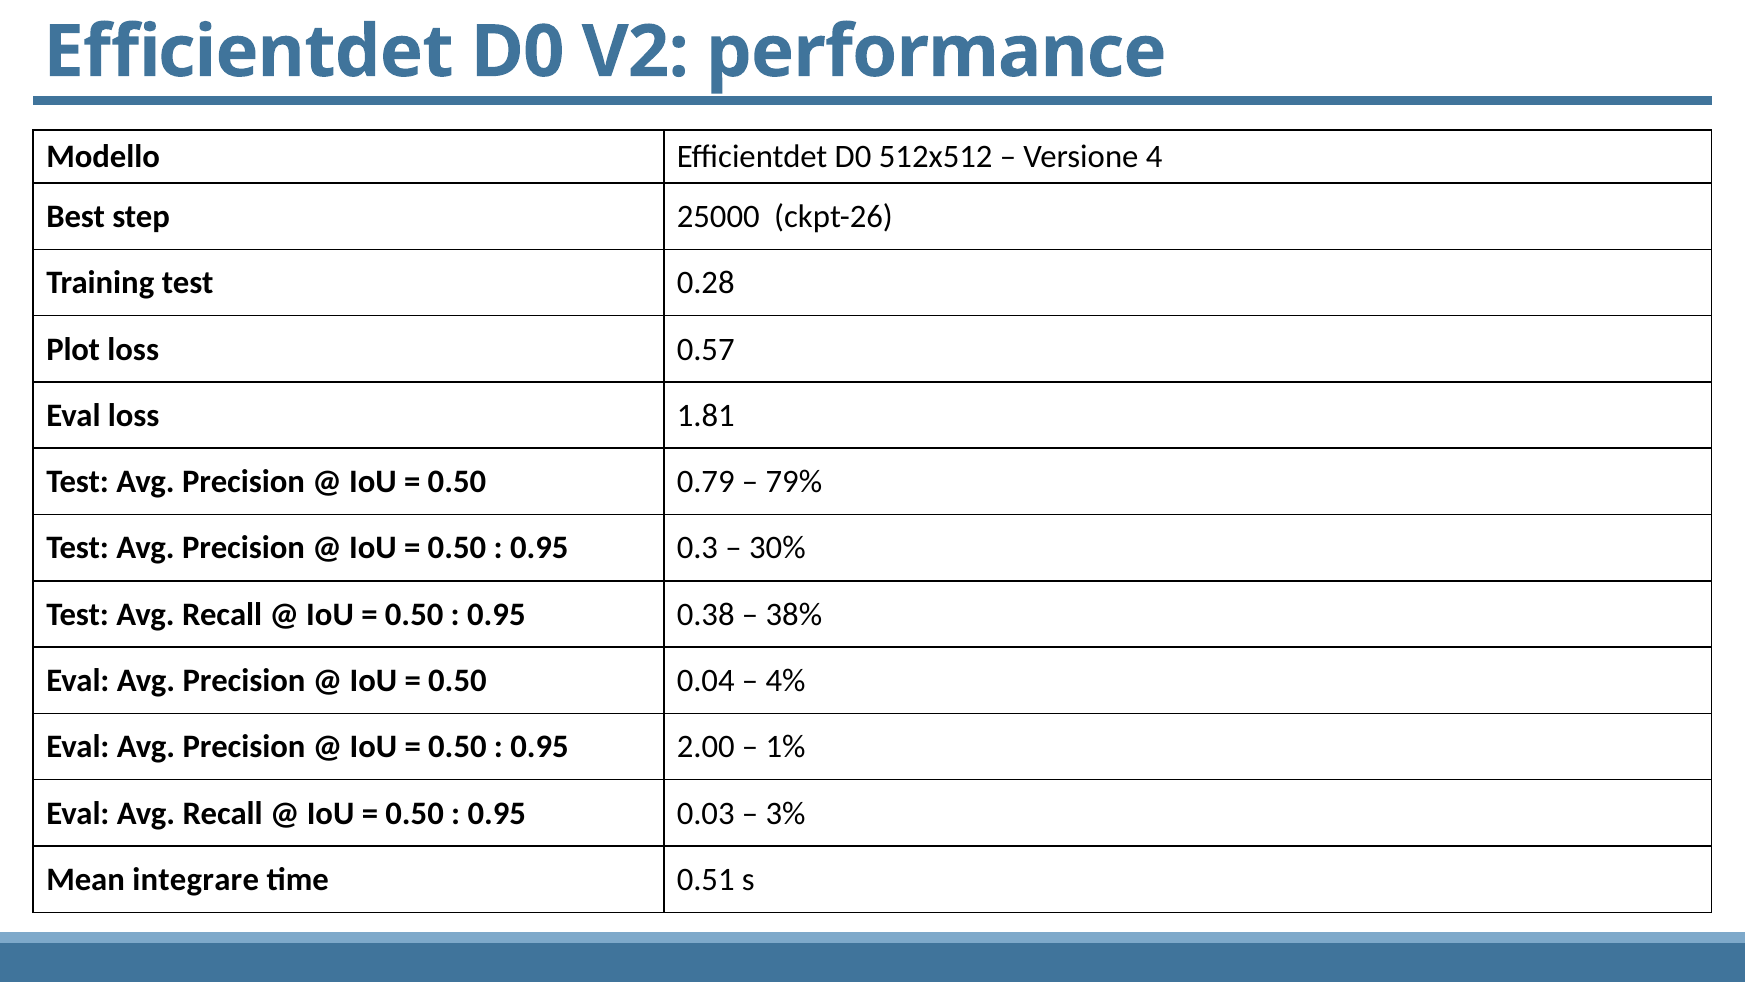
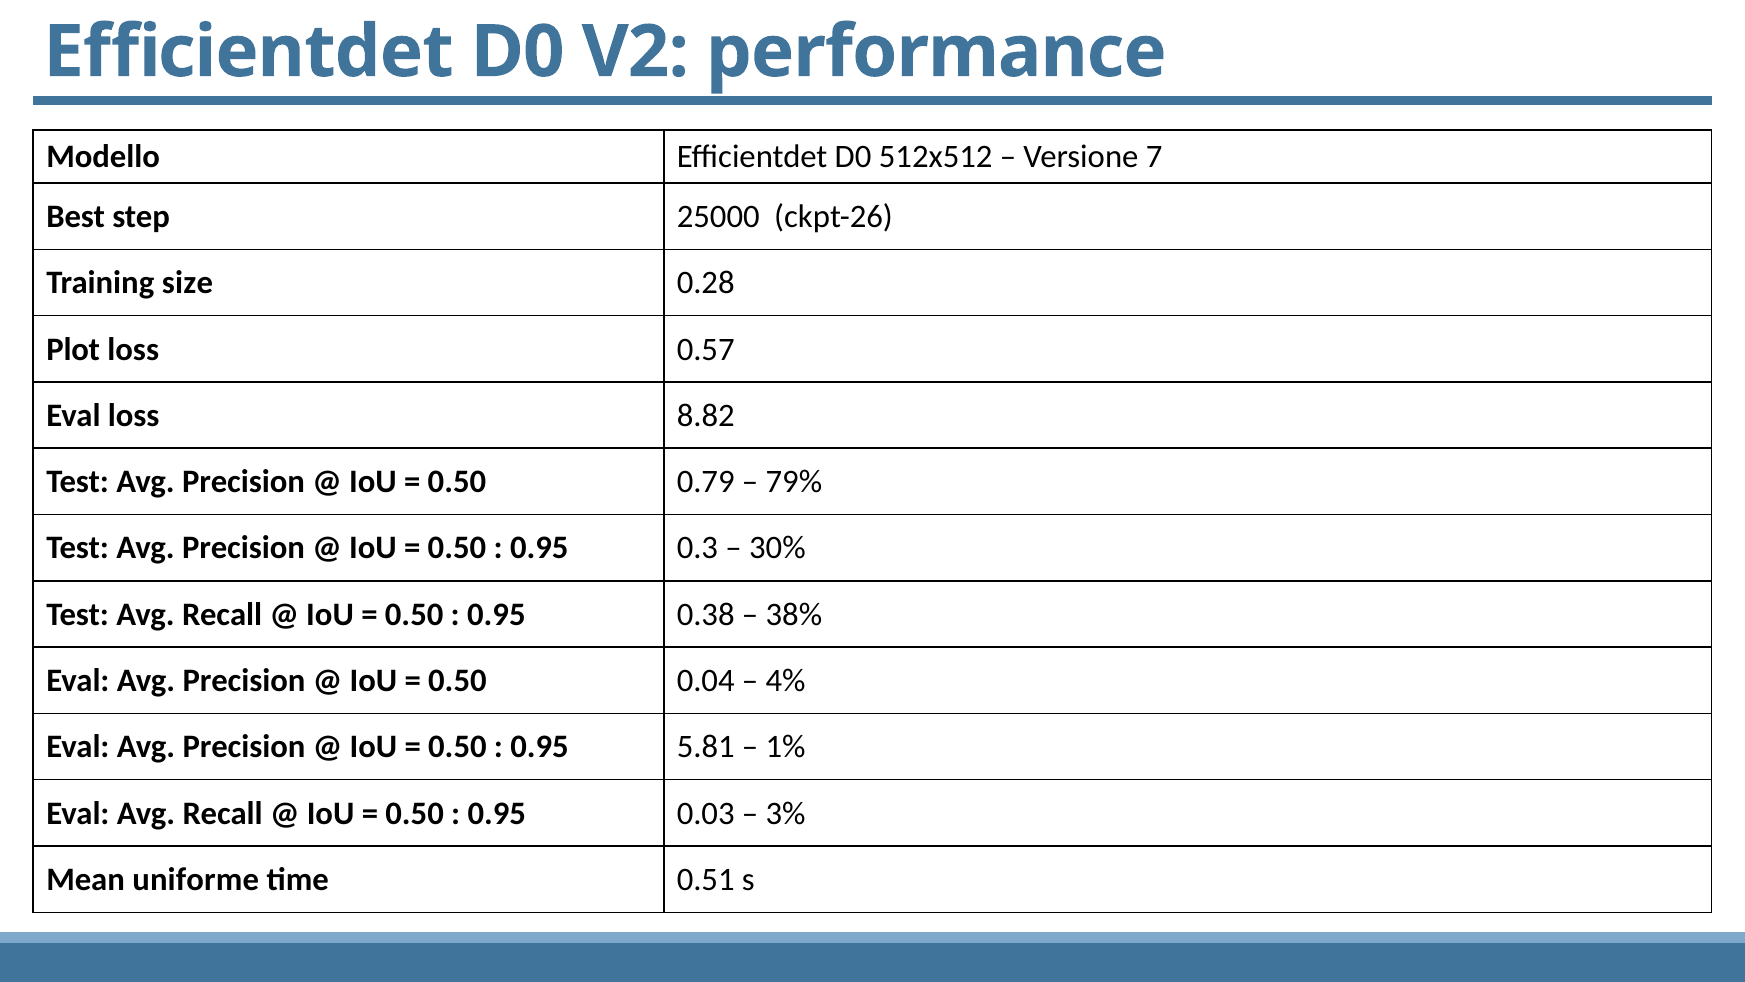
4: 4 -> 7
Training test: test -> size
1.81: 1.81 -> 8.82
2.00: 2.00 -> 5.81
integrare: integrare -> uniforme
